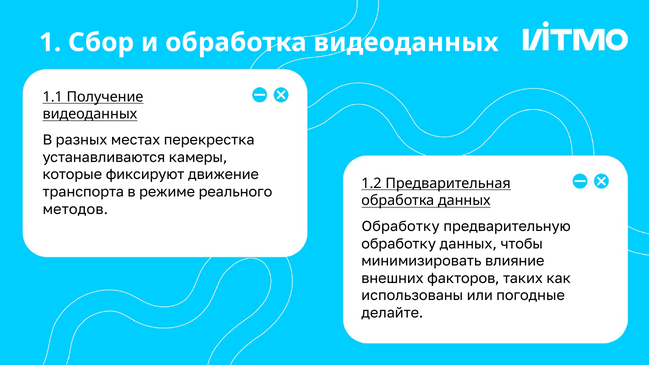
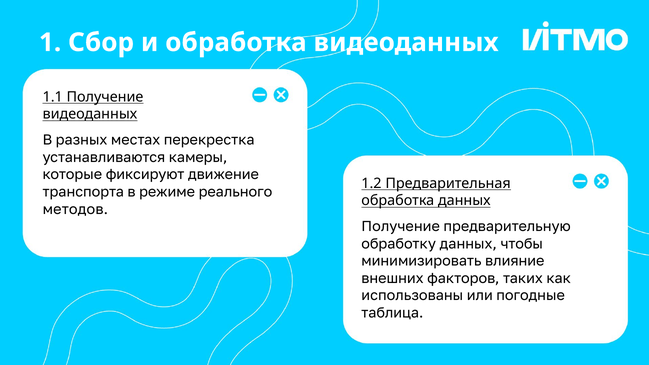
Обработку at (401, 227): Обработку -> Получение
делайте: делайте -> таблица
